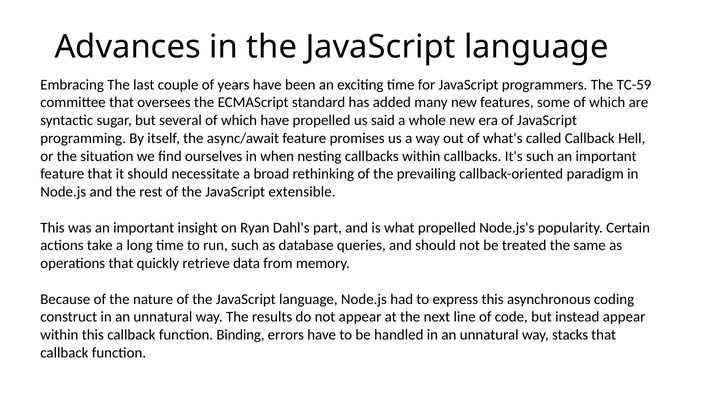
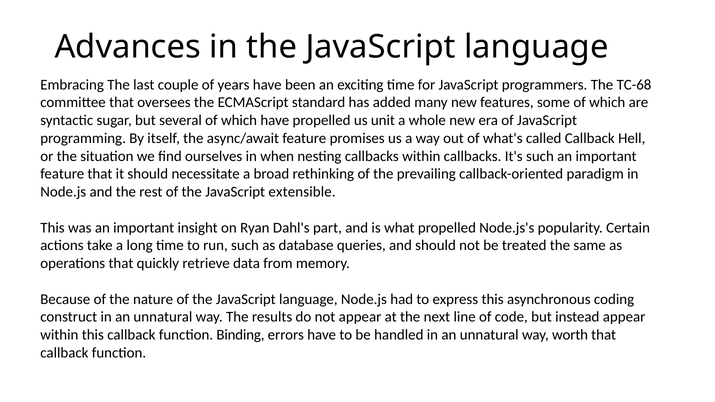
TC-59: TC-59 -> TC-68
said: said -> unit
stacks: stacks -> worth
